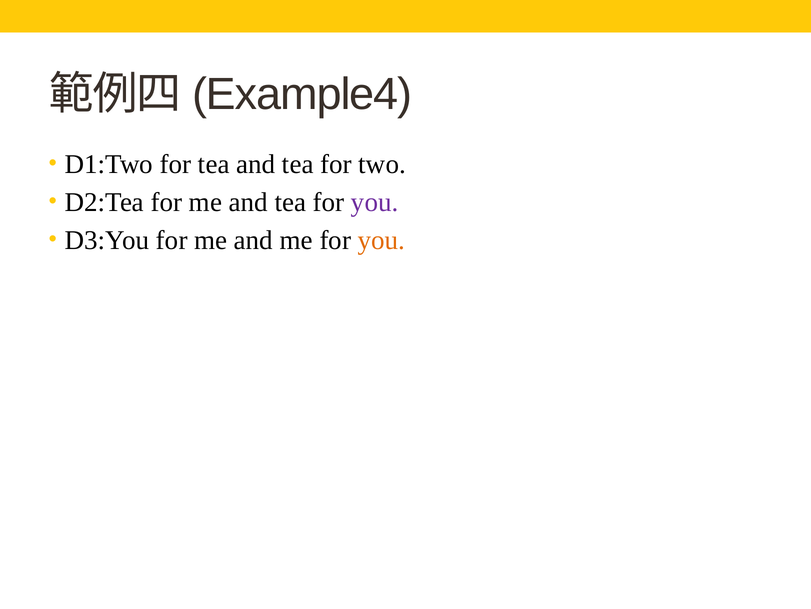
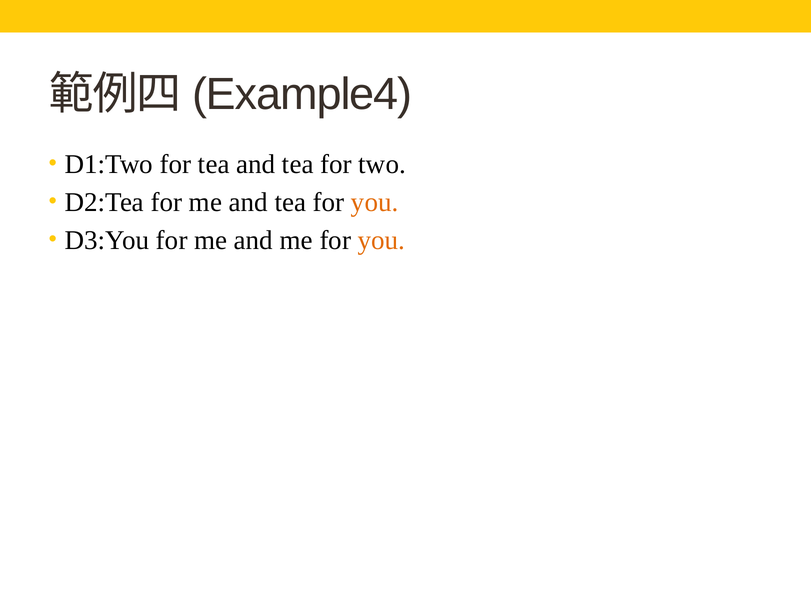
you at (375, 202) colour: purple -> orange
